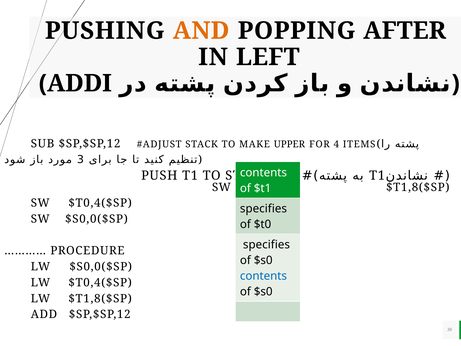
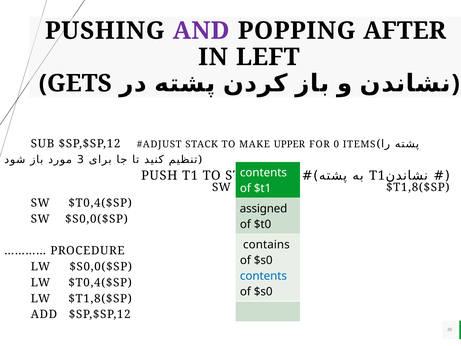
AND colour: orange -> purple
ADDI: ADDI -> GETS
4: 4 -> 0
specifies at (263, 208): specifies -> assigned
specifies at (266, 244): specifies -> contains
